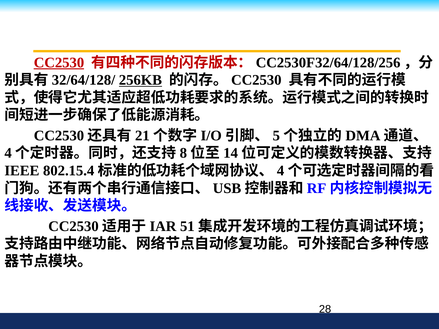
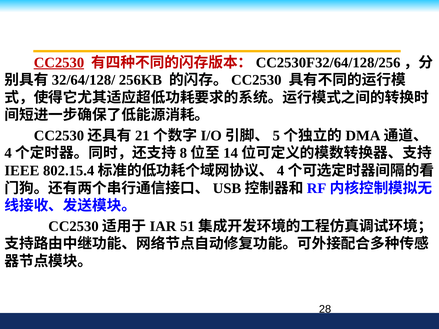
256KB underline: present -> none
